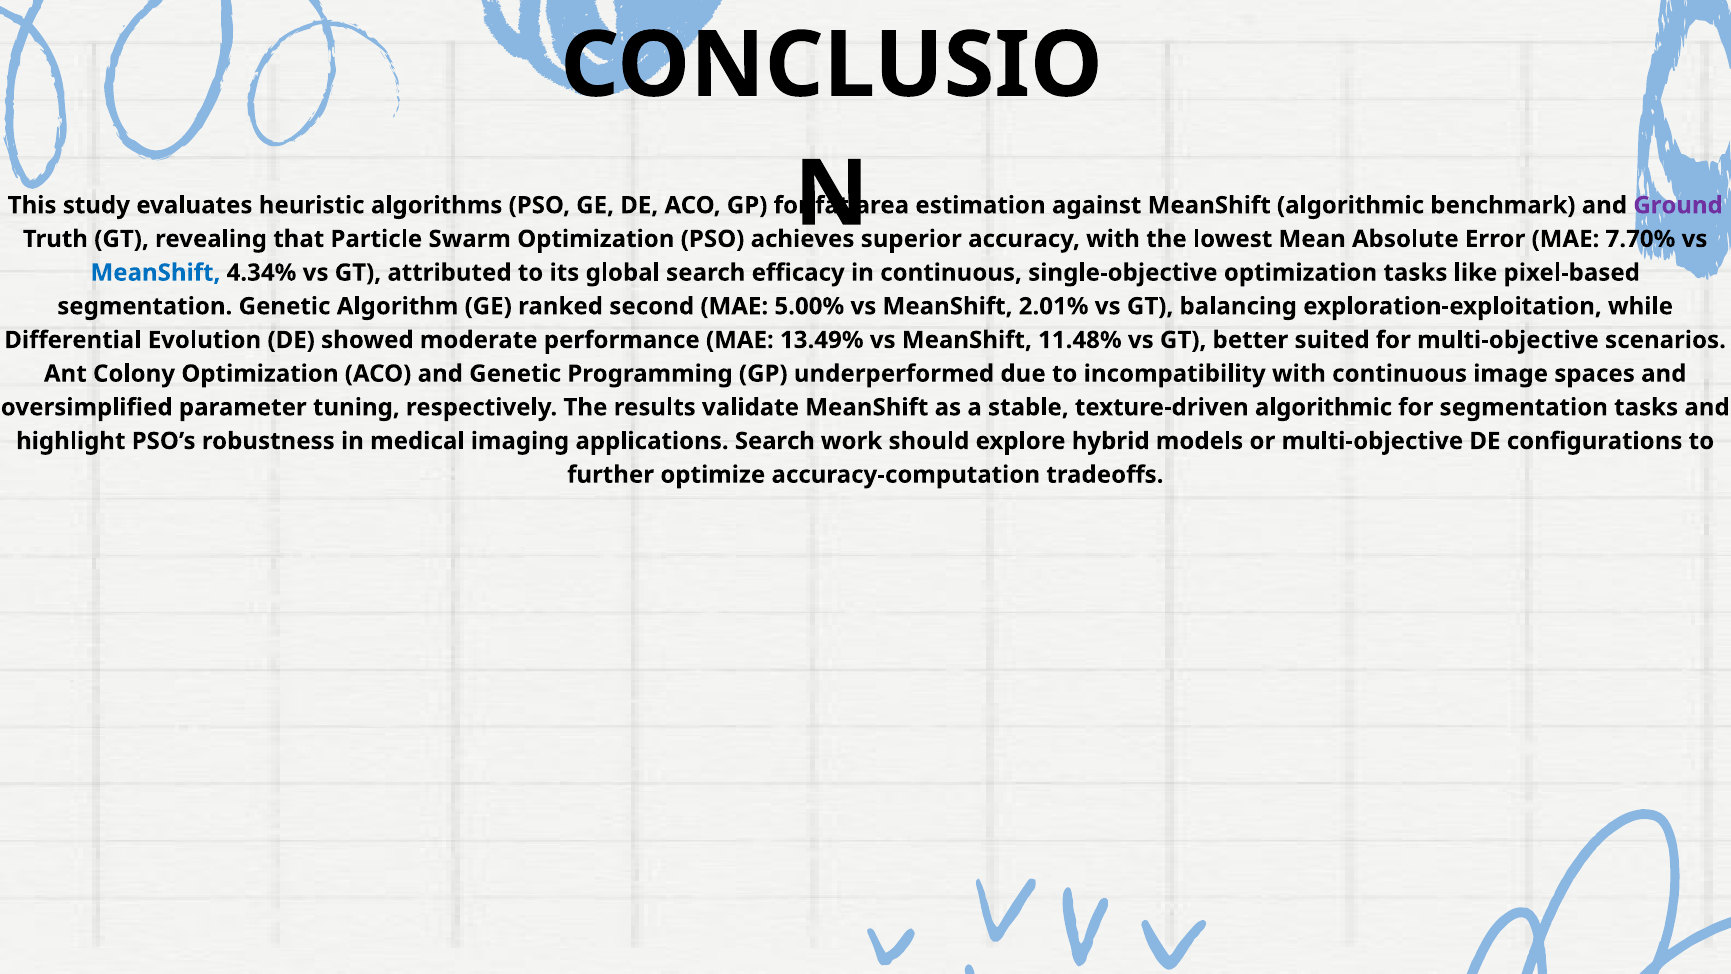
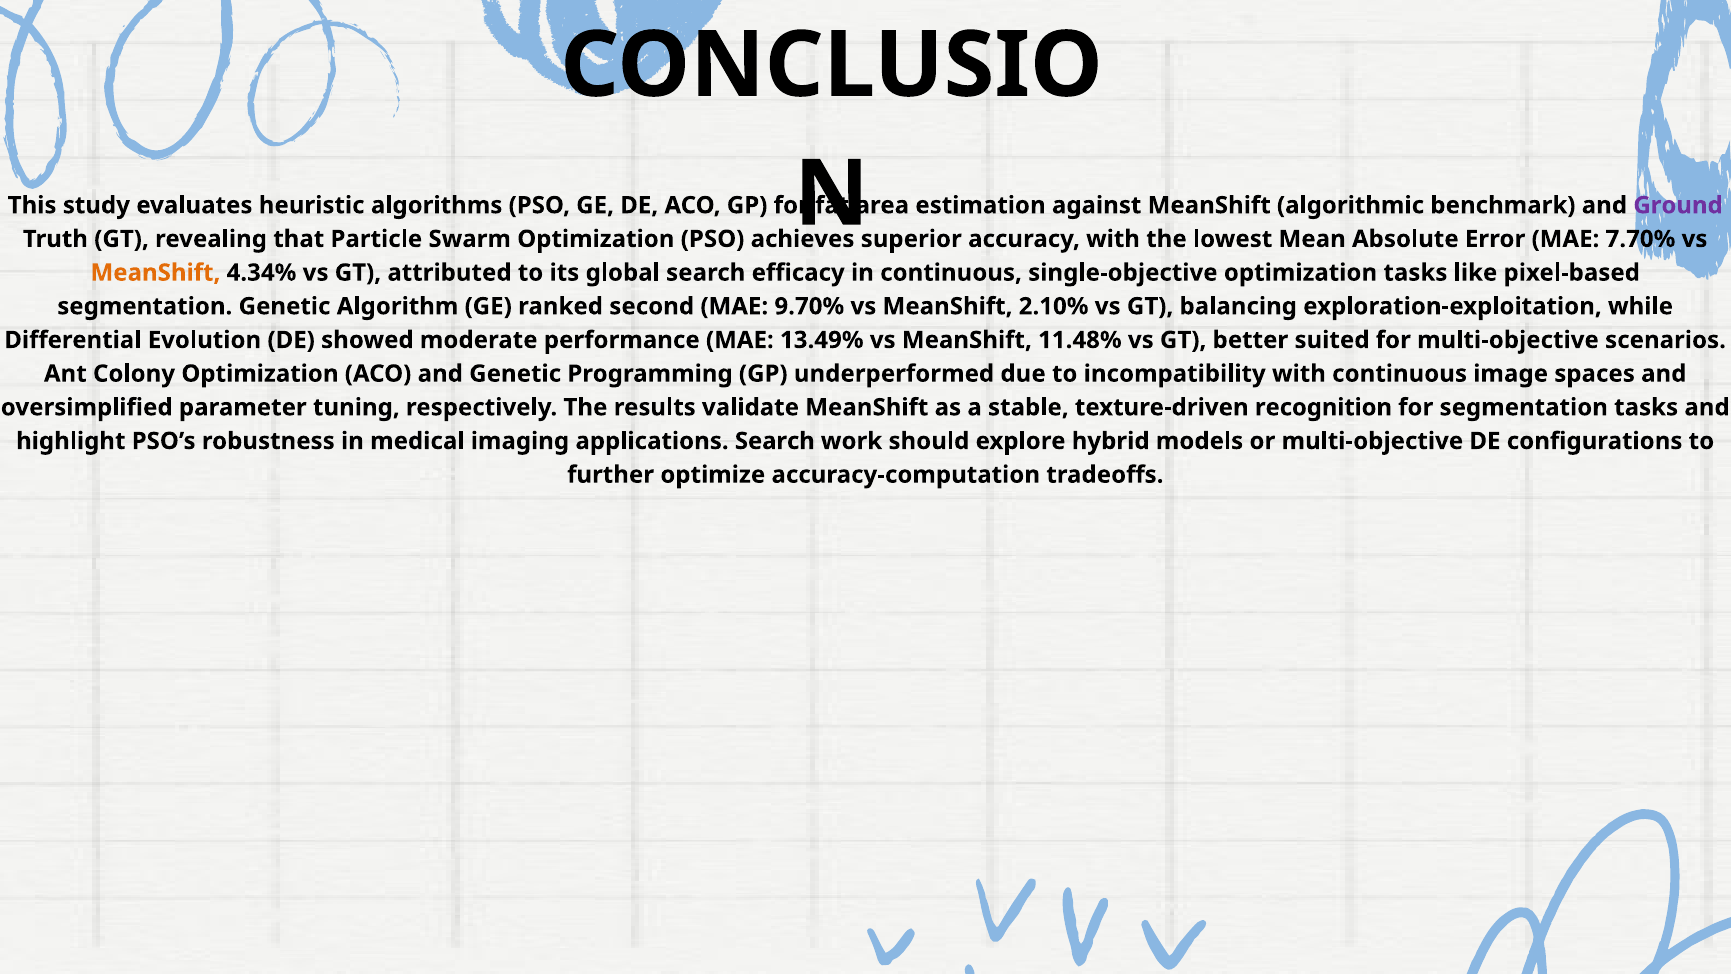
MeanShift at (155, 273) colour: blue -> orange
5.00%: 5.00% -> 9.70%
2.01%: 2.01% -> 2.10%
texture-driven algorithmic: algorithmic -> recognition
